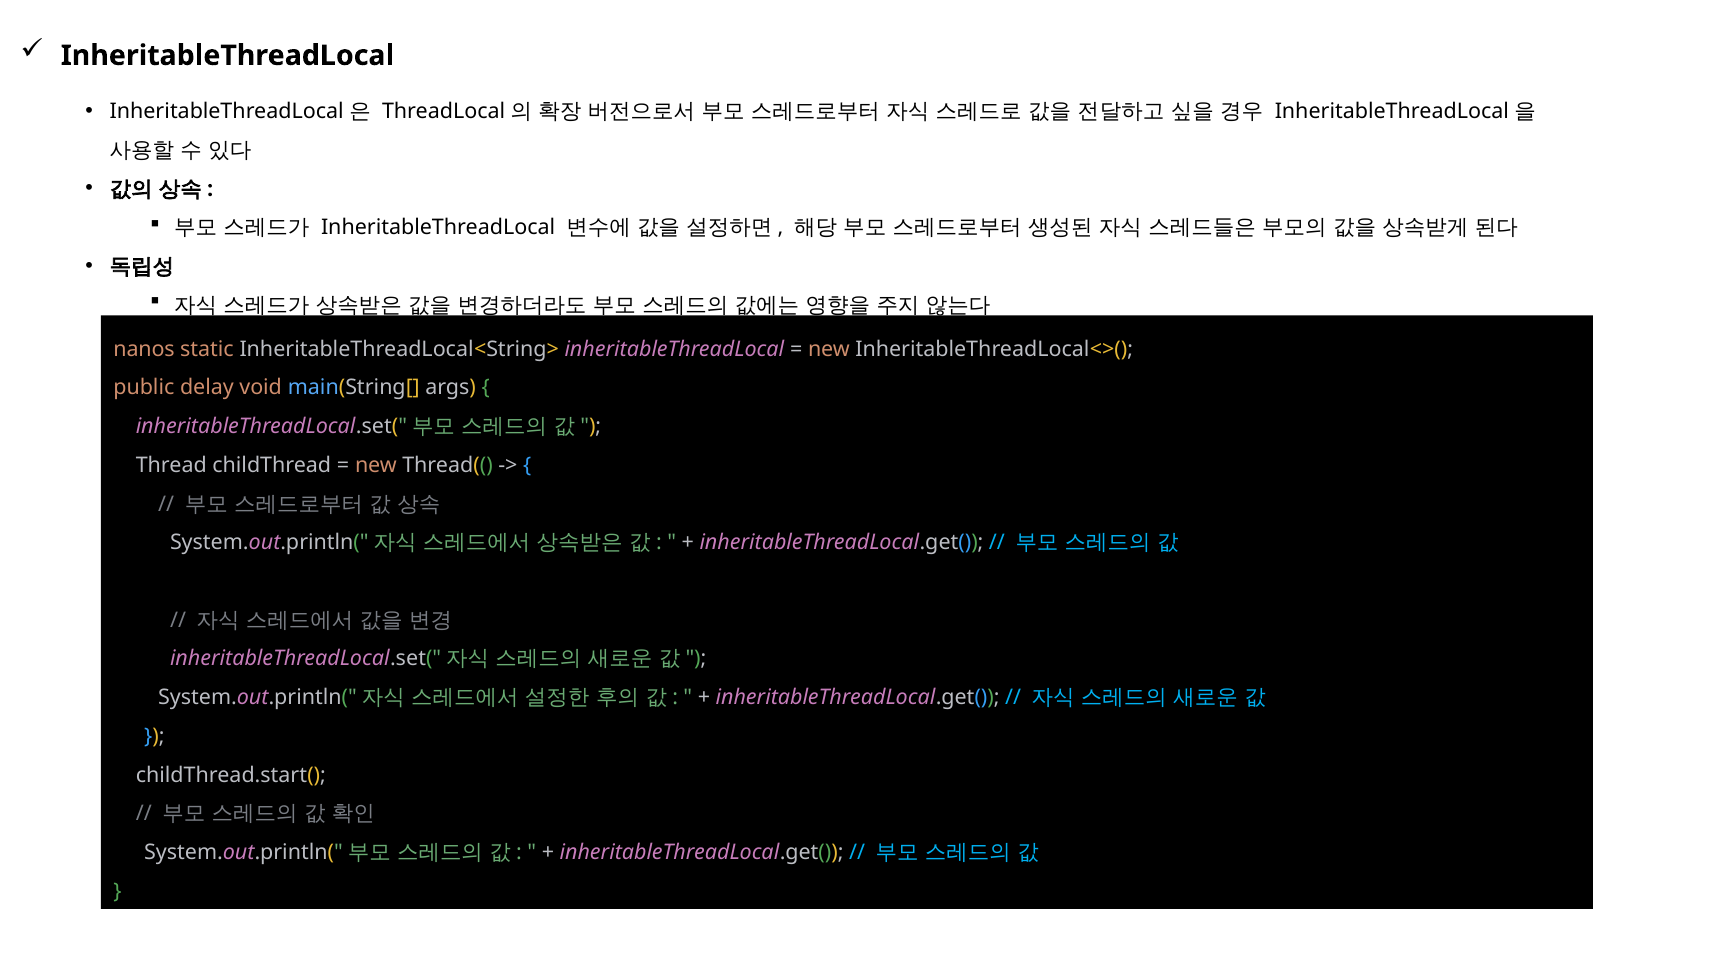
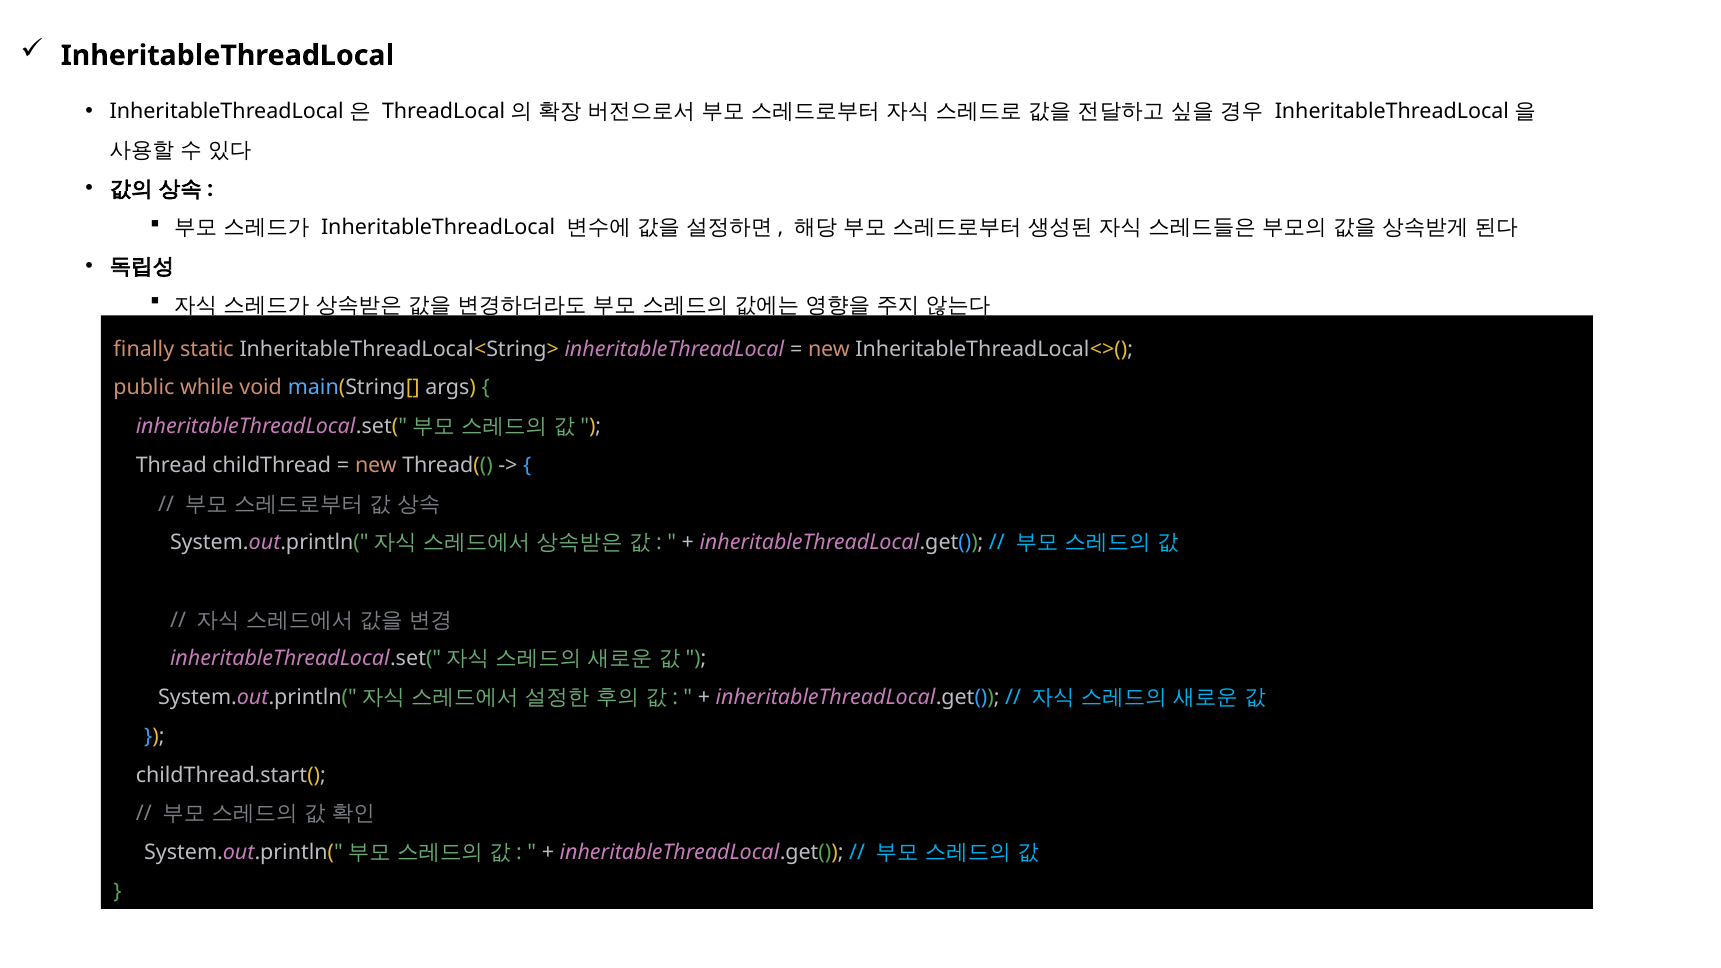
nanos: nanos -> finally
delay: delay -> while
